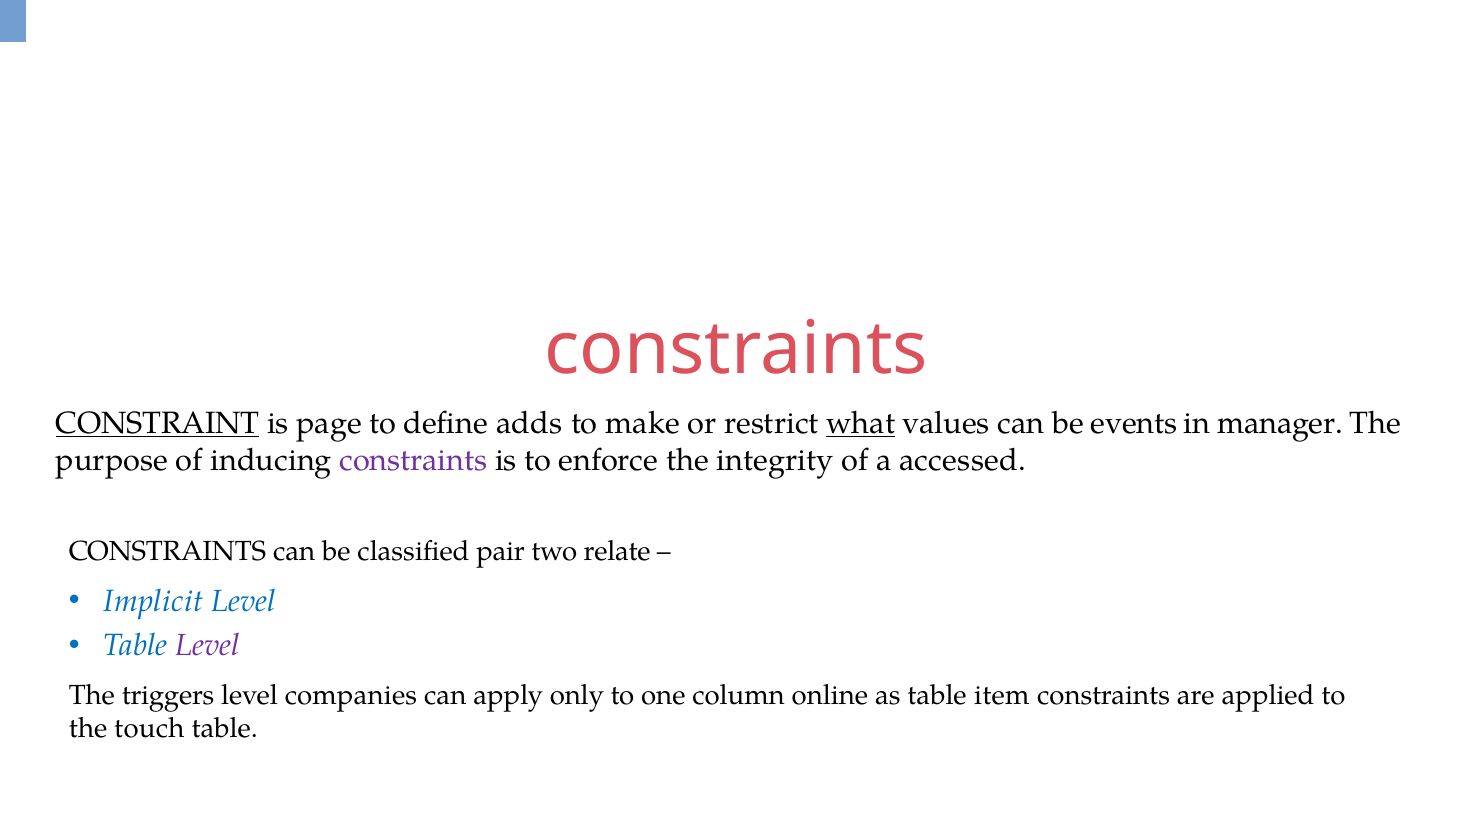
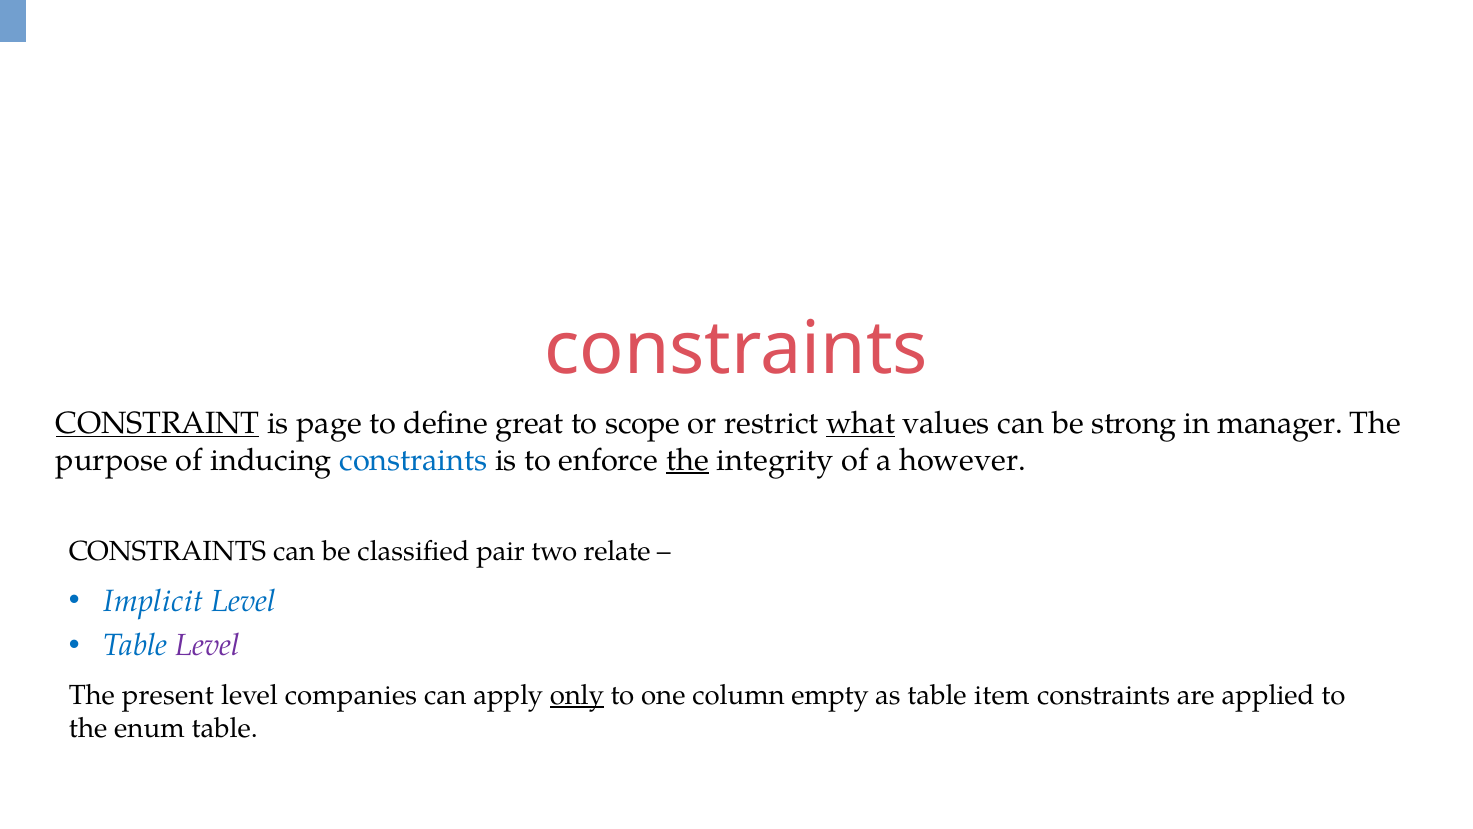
adds: adds -> great
make: make -> scope
events: events -> strong
constraints at (413, 460) colour: purple -> blue
the at (687, 460) underline: none -> present
accessed: accessed -> however
triggers: triggers -> present
only underline: none -> present
online: online -> empty
touch: touch -> enum
